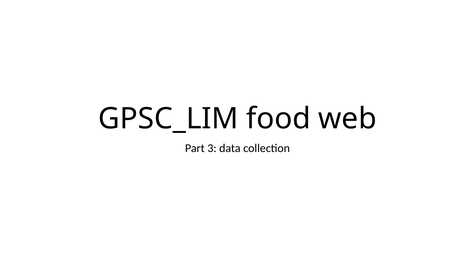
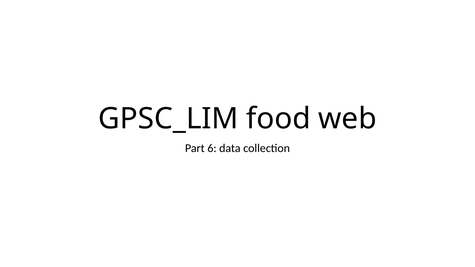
3: 3 -> 6
